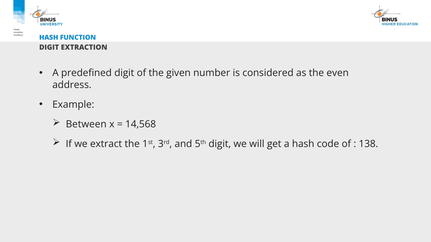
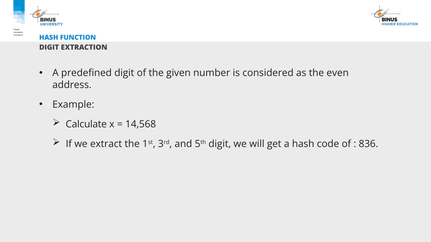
Between: Between -> Calculate
138: 138 -> 836
